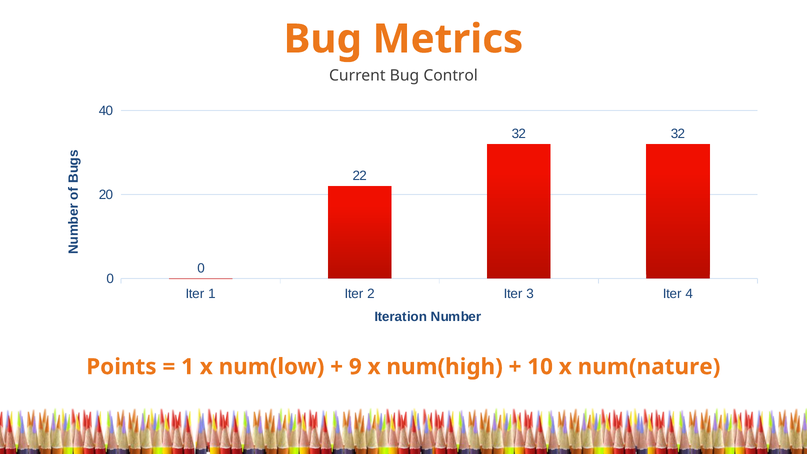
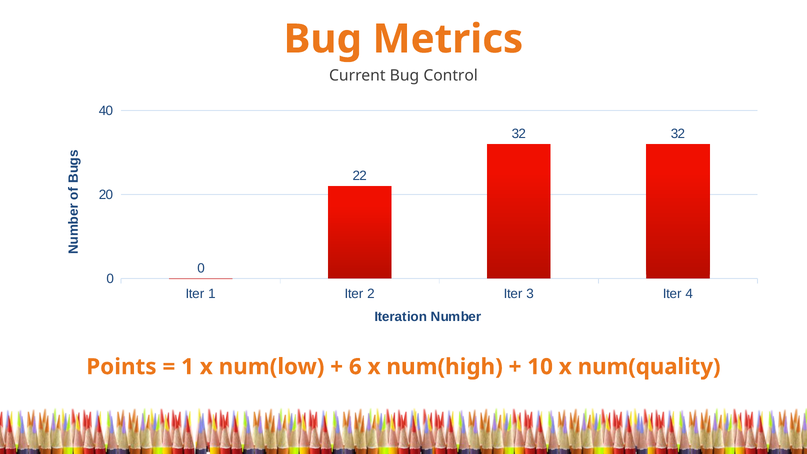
9: 9 -> 6
num(nature: num(nature -> num(quality
